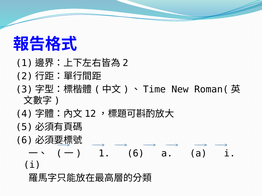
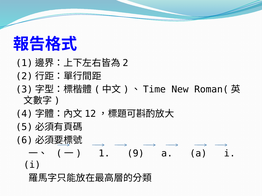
6: 6 -> 9
